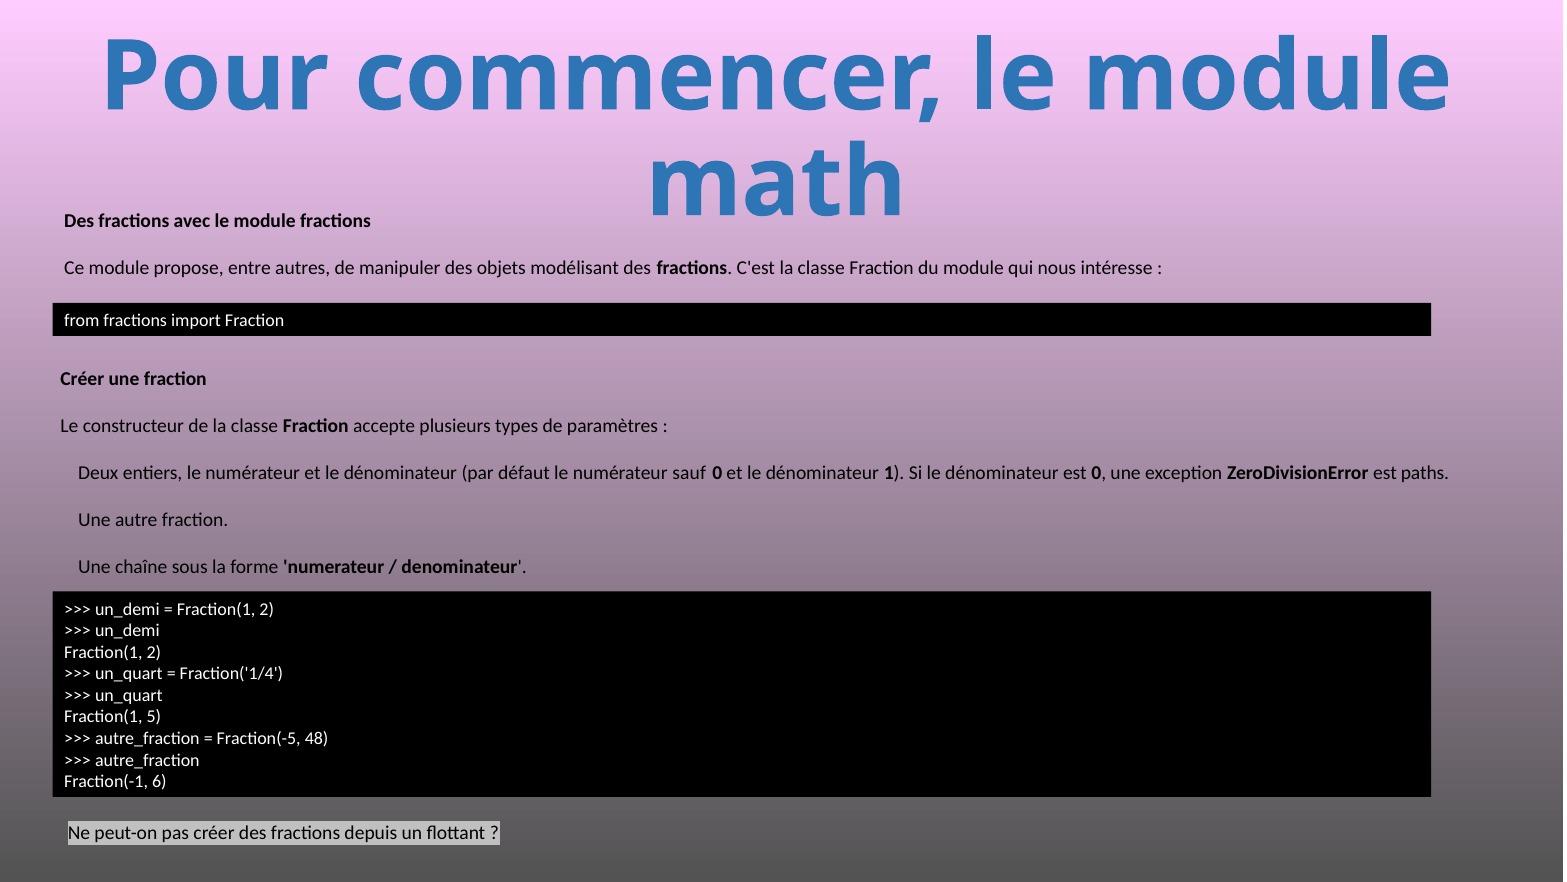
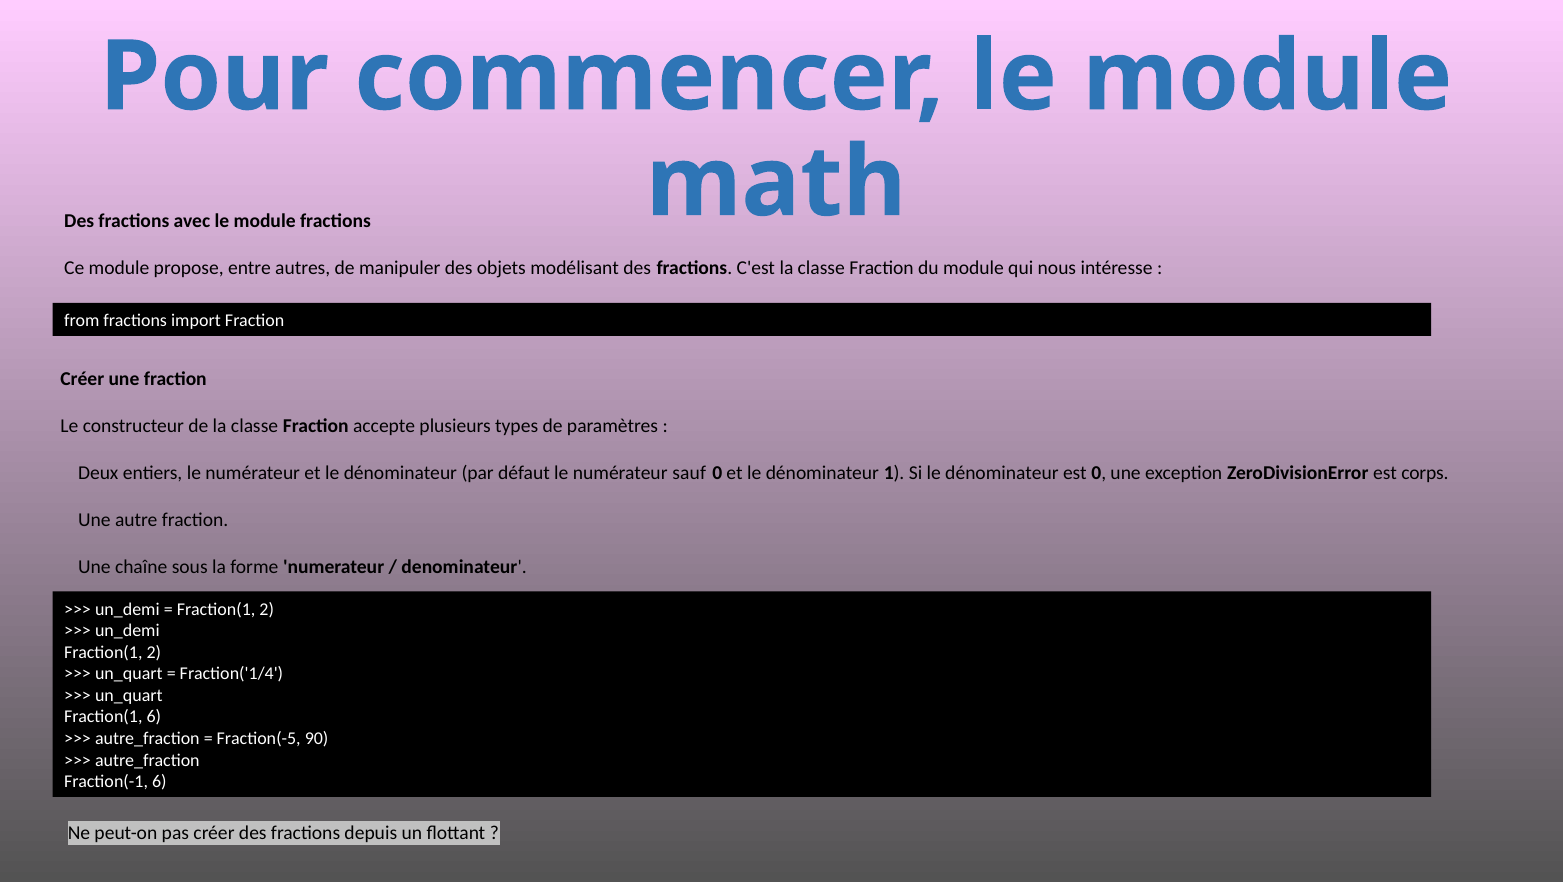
paths: paths -> corps
Fraction(1 5: 5 -> 6
48: 48 -> 90
